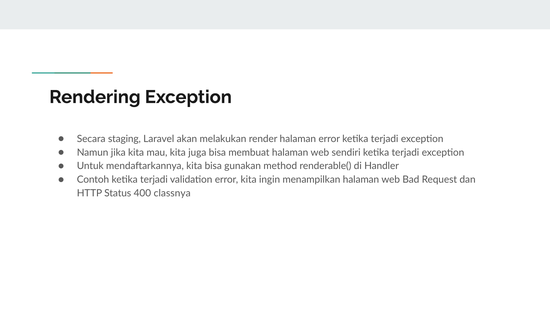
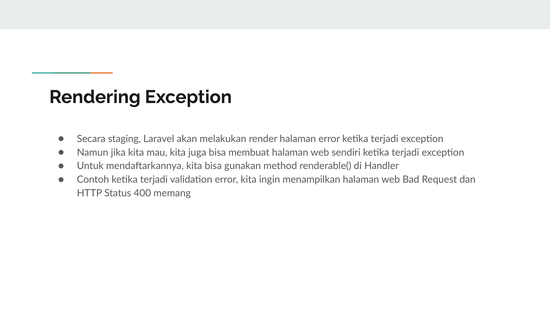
classnya: classnya -> memang
